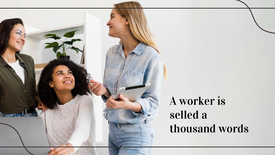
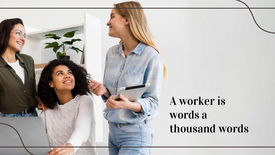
selled at (184, 115): selled -> words
